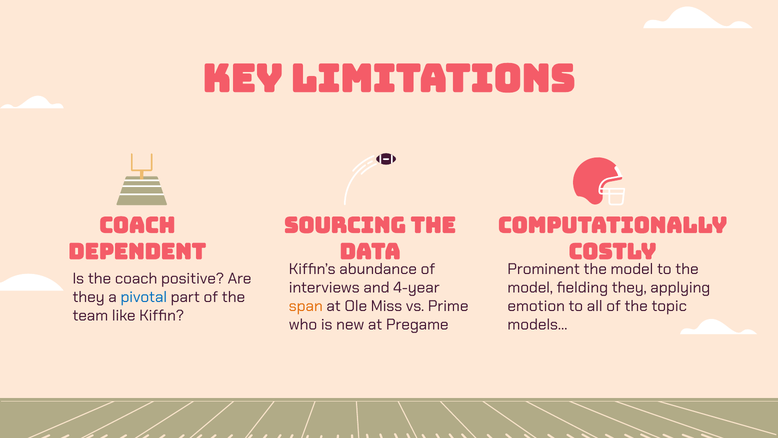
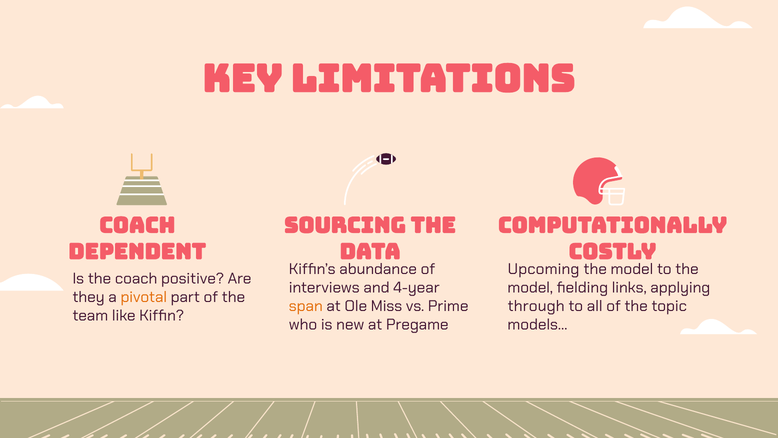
Prominent: Prominent -> Upcoming
fielding they: they -> links
pivotal colour: blue -> orange
emotion: emotion -> through
